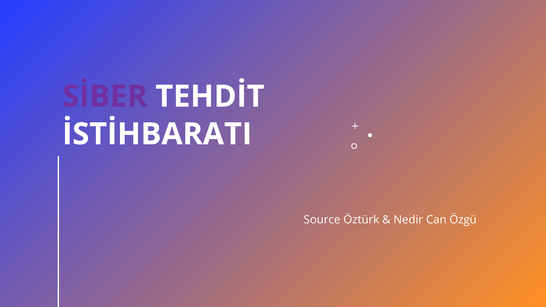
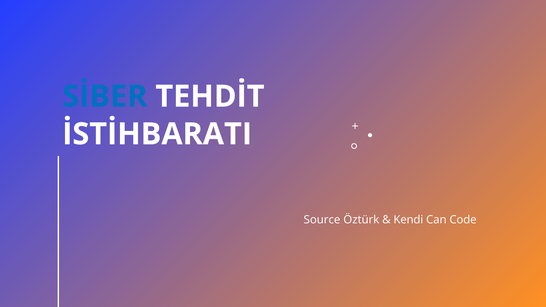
SİBER colour: purple -> blue
Nedir: Nedir -> Kendi
Özgü: Özgü -> Code
